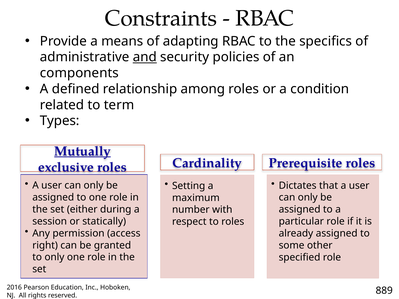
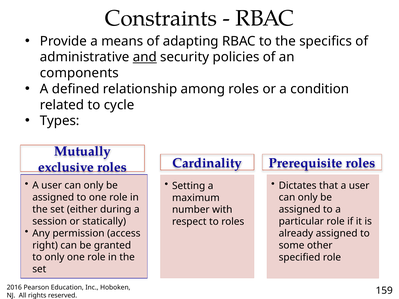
term: term -> cycle
Mutually underline: present -> none
889: 889 -> 159
